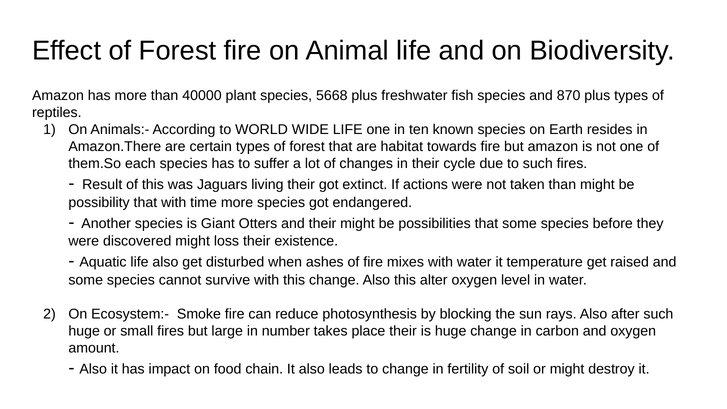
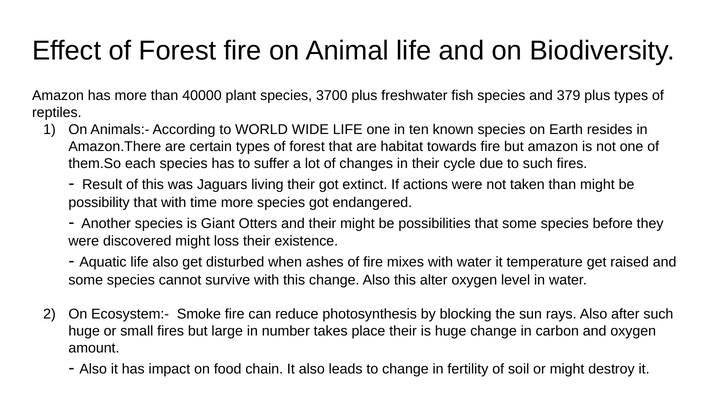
5668: 5668 -> 3700
870: 870 -> 379
